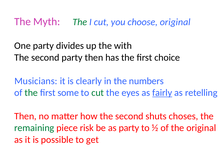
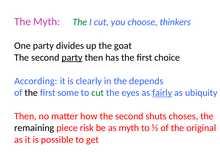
choose original: original -> thinkers
with: with -> goat
party at (72, 57) underline: none -> present
Musicians: Musicians -> According
numbers: numbers -> depends
the at (31, 93) colour: green -> black
retelling: retelling -> ubiquity
remaining colour: green -> black
as party: party -> myth
